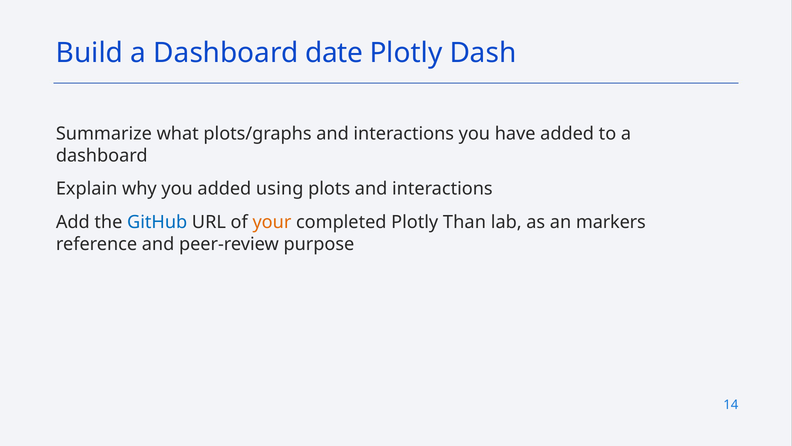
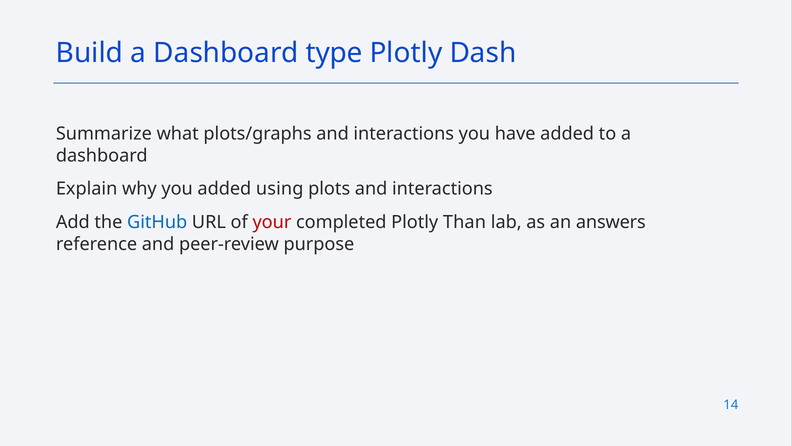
date: date -> type
your colour: orange -> red
markers: markers -> answers
